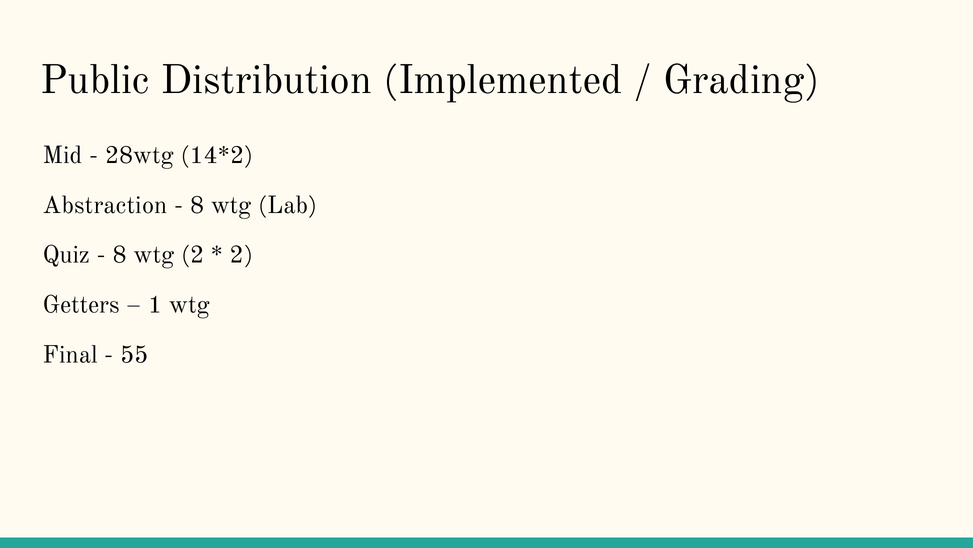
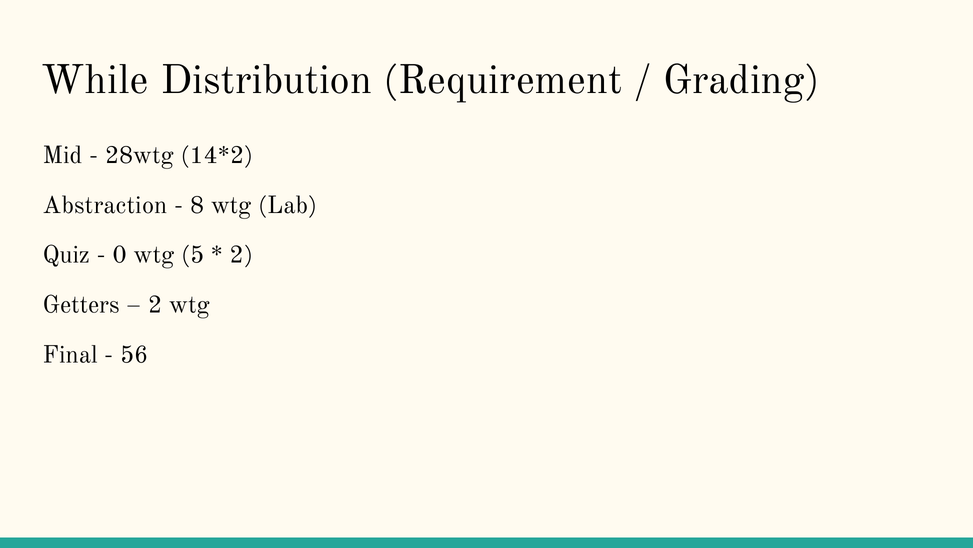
Public: Public -> While
Implemented: Implemented -> Requirement
8 at (120, 255): 8 -> 0
wtg 2: 2 -> 5
1 at (155, 304): 1 -> 2
55: 55 -> 56
